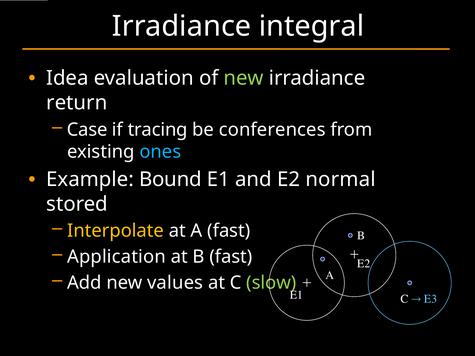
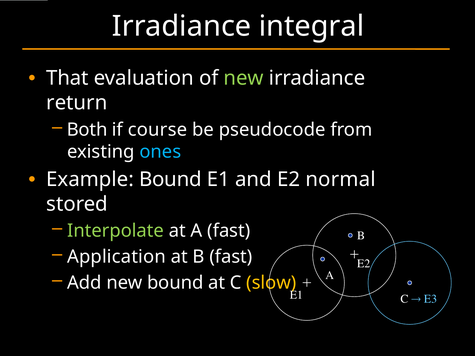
Idea: Idea -> That
Case: Case -> Both
tracing: tracing -> course
conferences: conferences -> pseudocode
Interpolate colour: yellow -> light green
new values: values -> bound
slow colour: light green -> yellow
